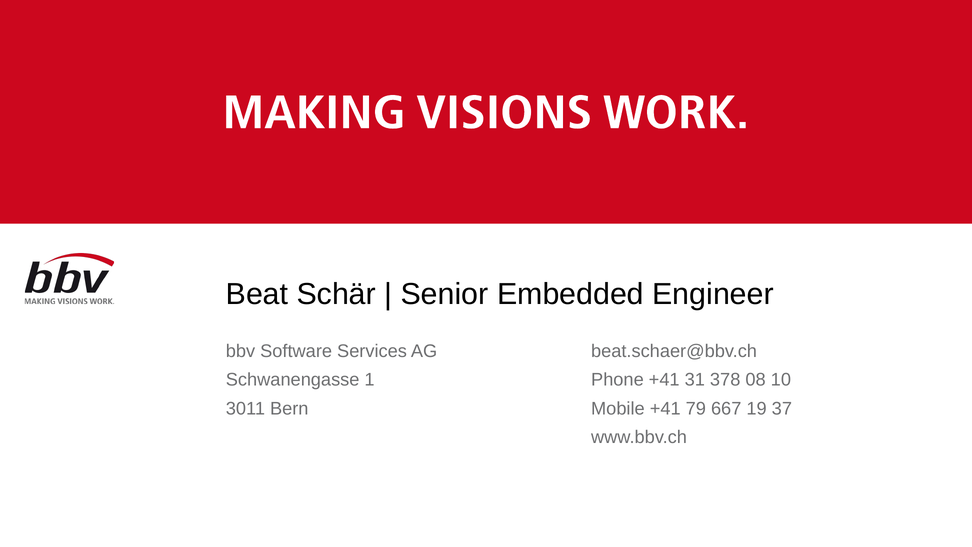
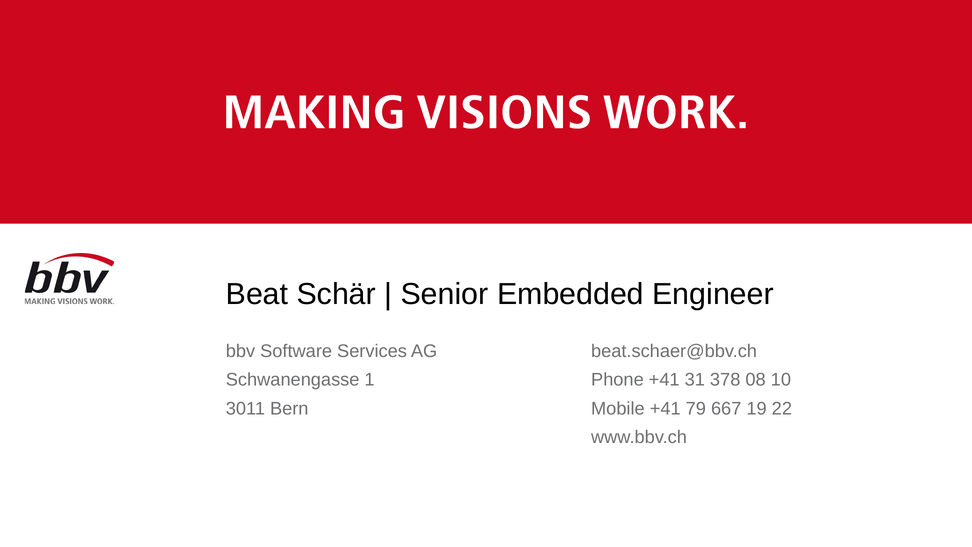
37: 37 -> 22
